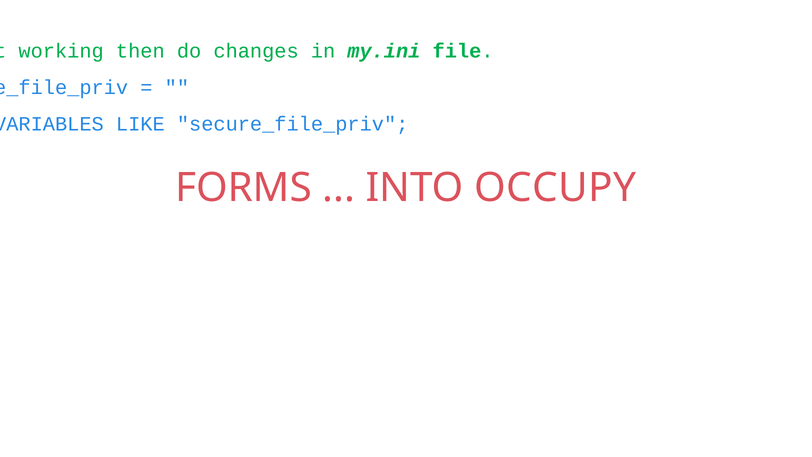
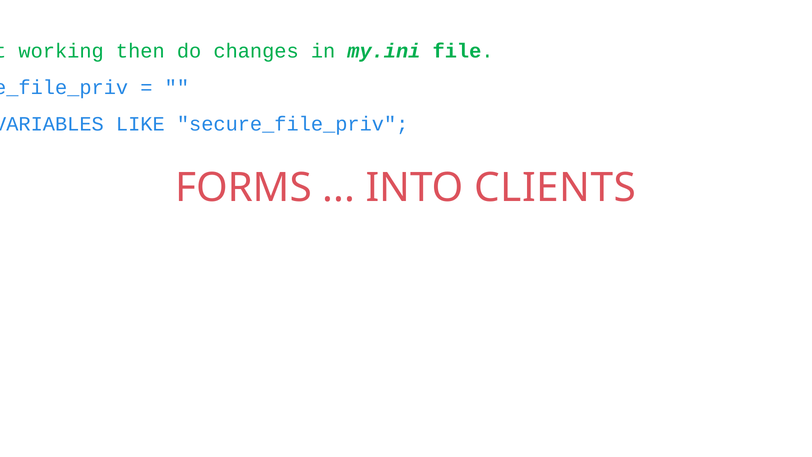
OCCUPY: OCCUPY -> CLIENTS
